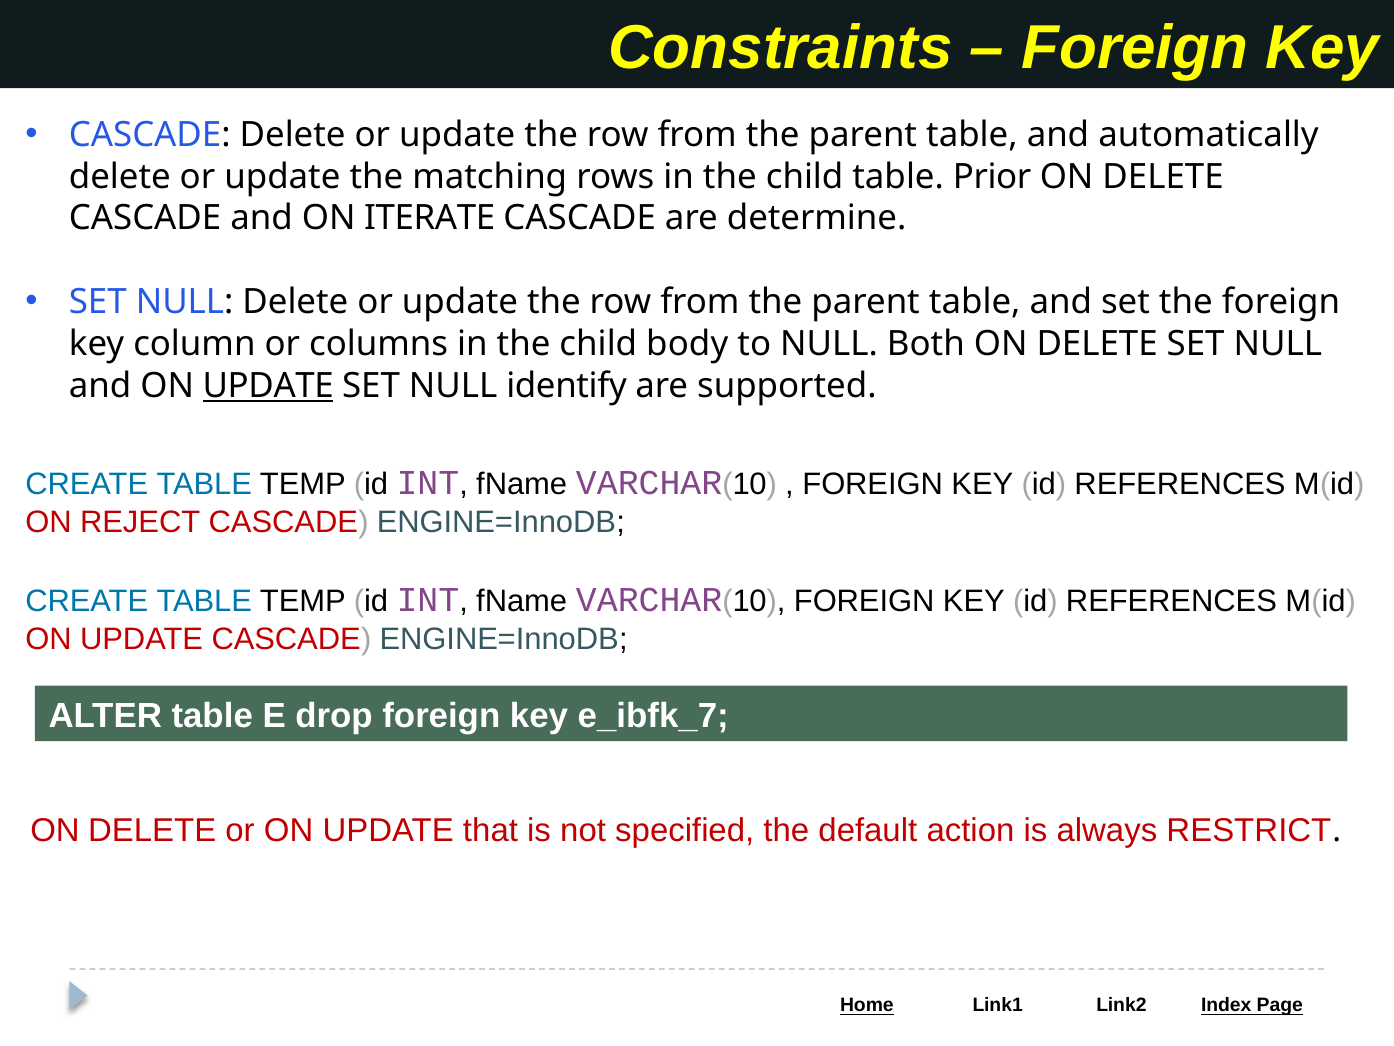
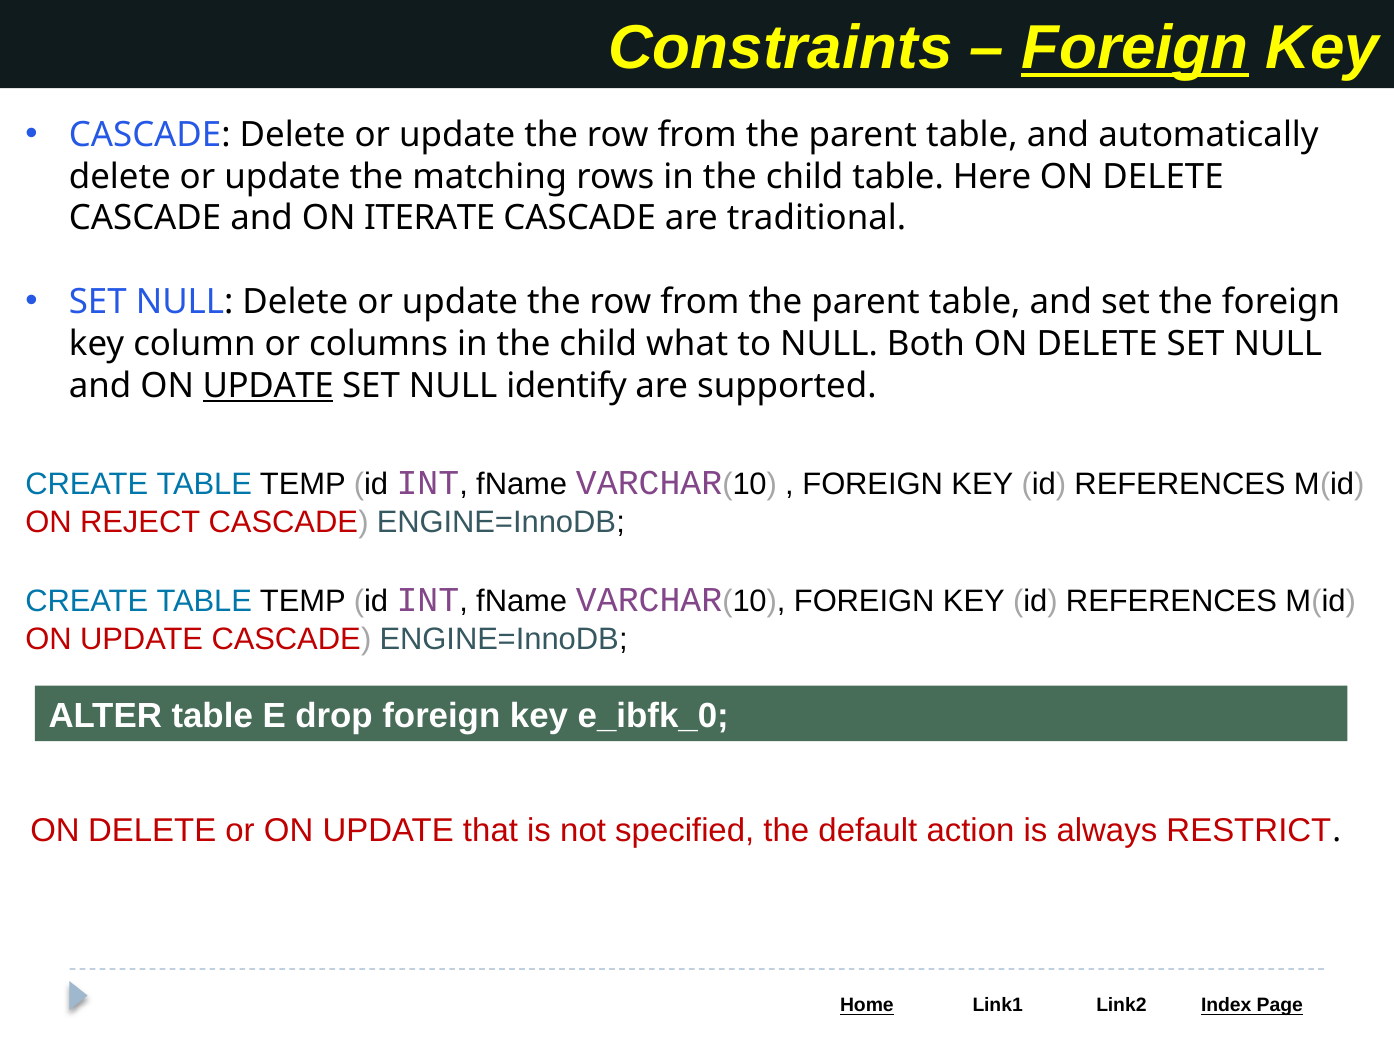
Foreign at (1135, 48) underline: none -> present
Prior: Prior -> Here
determine: determine -> traditional
body: body -> what
e_ibfk_7: e_ibfk_7 -> e_ibfk_0
